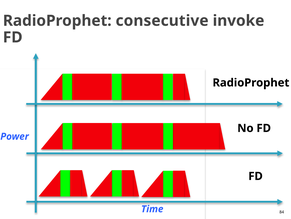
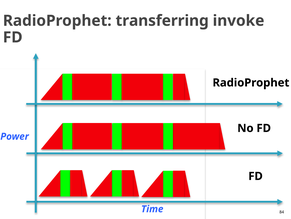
consecutive: consecutive -> transferring
